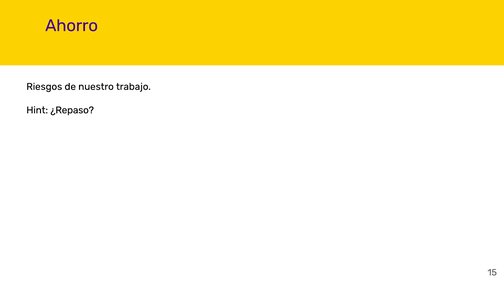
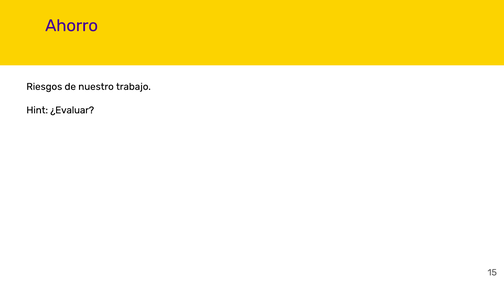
¿Repaso: ¿Repaso -> ¿Evaluar
